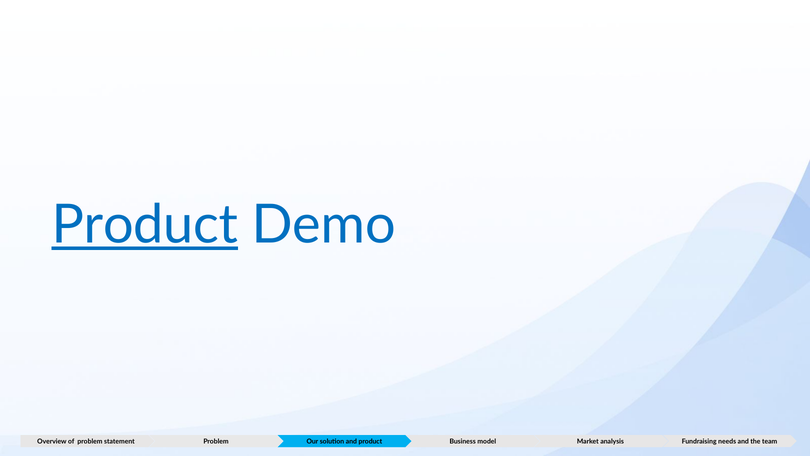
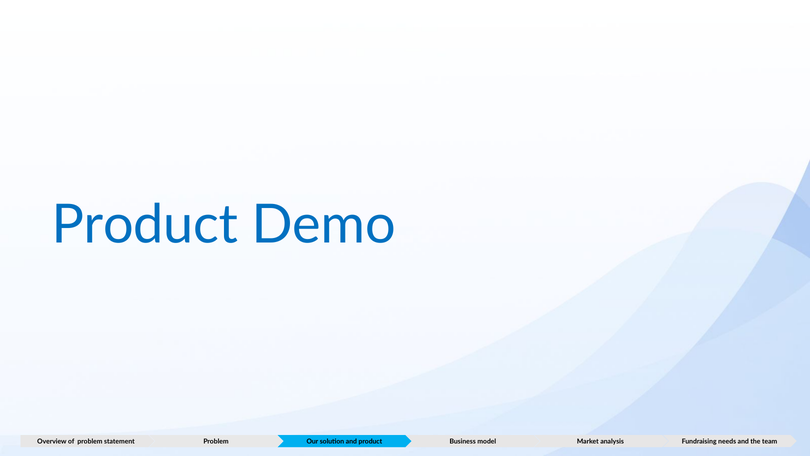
Product at (145, 225) underline: present -> none
